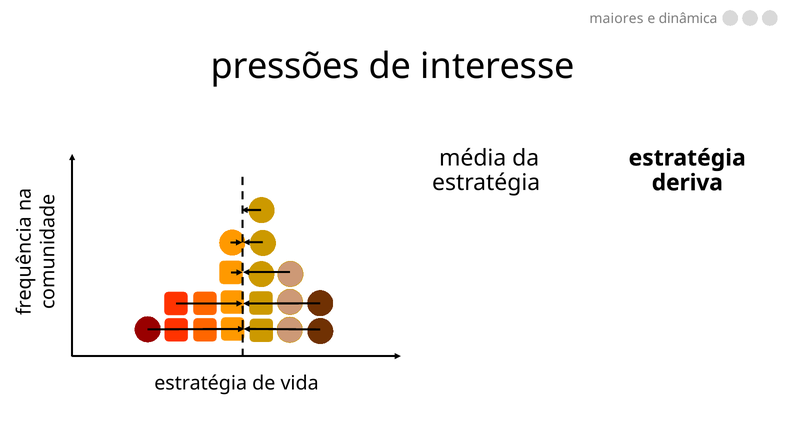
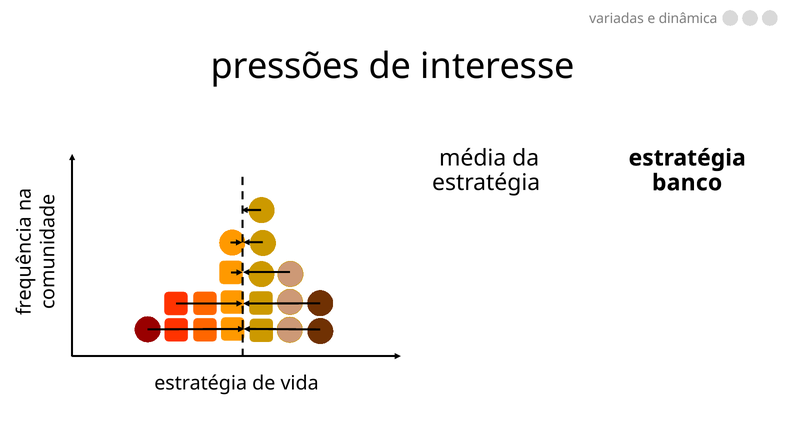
maiores: maiores -> variadas
deriva: deriva -> banco
